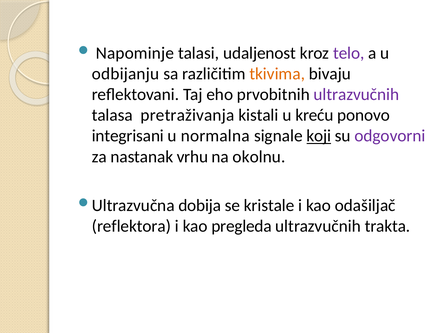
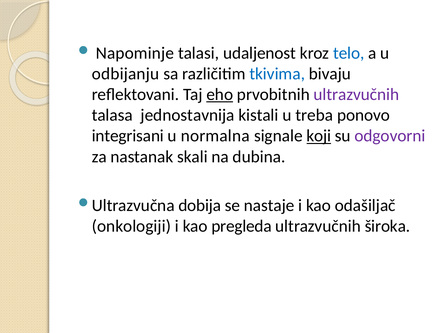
telo colour: purple -> blue
tkivima colour: orange -> blue
eho underline: none -> present
pretraživanja: pretraživanja -> jednostavnija
kreću: kreću -> treba
vrhu: vrhu -> skali
okolnu: okolnu -> dubina
kristale: kristale -> nastaje
reflektora: reflektora -> onkologiji
trakta: trakta -> široka
